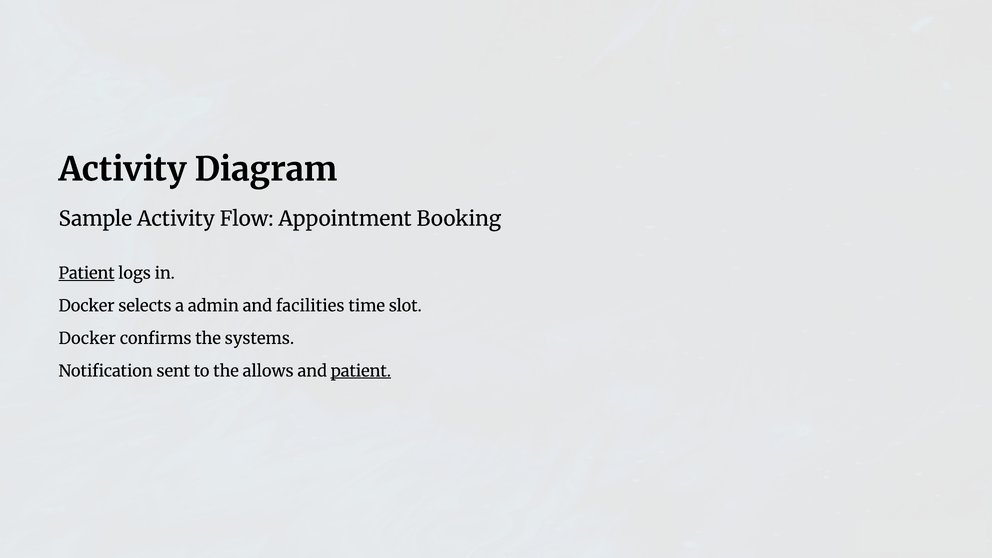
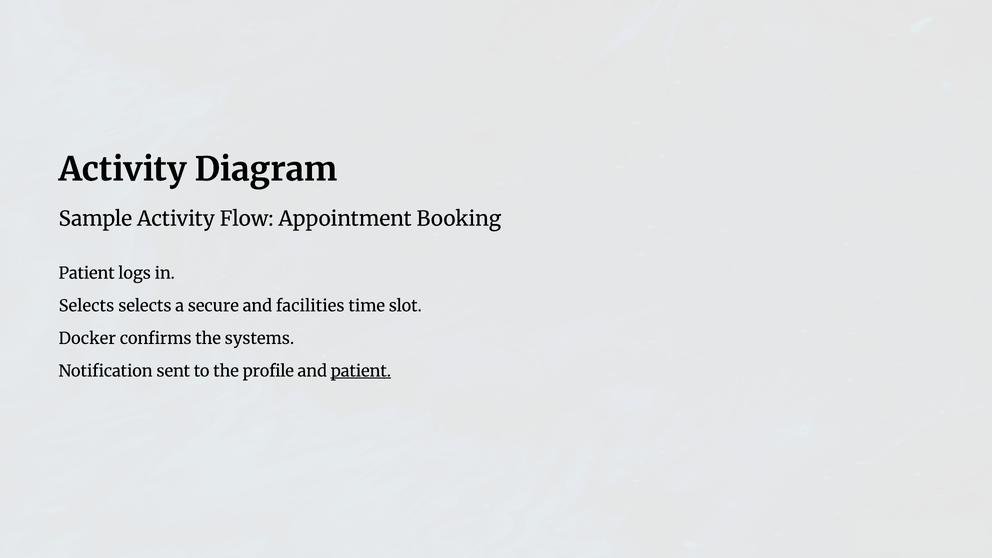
Patient at (87, 273) underline: present -> none
Docker at (87, 306): Docker -> Selects
admin: admin -> secure
allows: allows -> profile
